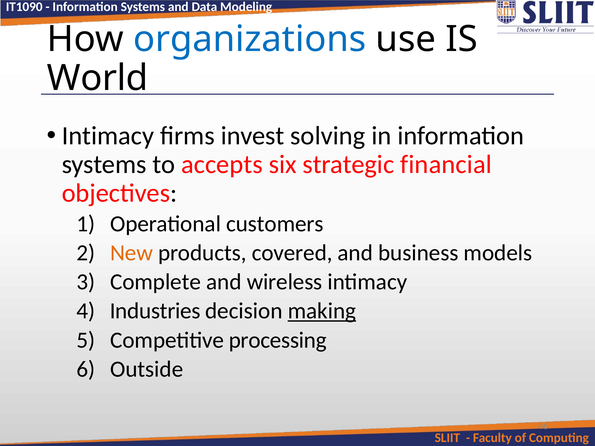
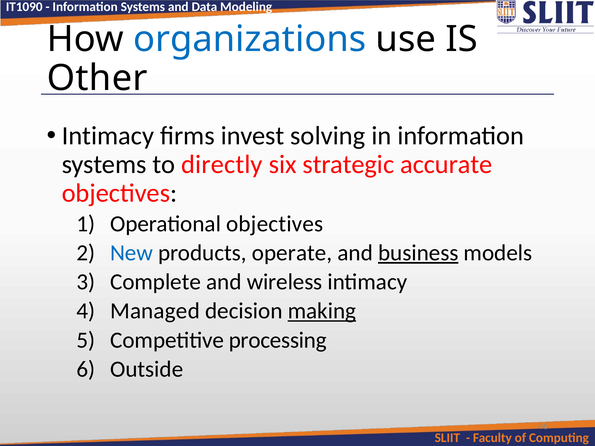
World: World -> Other
accepts: accepts -> directly
financial: financial -> accurate
Operational customers: customers -> objectives
New colour: orange -> blue
covered: covered -> operate
business underline: none -> present
Industries: Industries -> Managed
